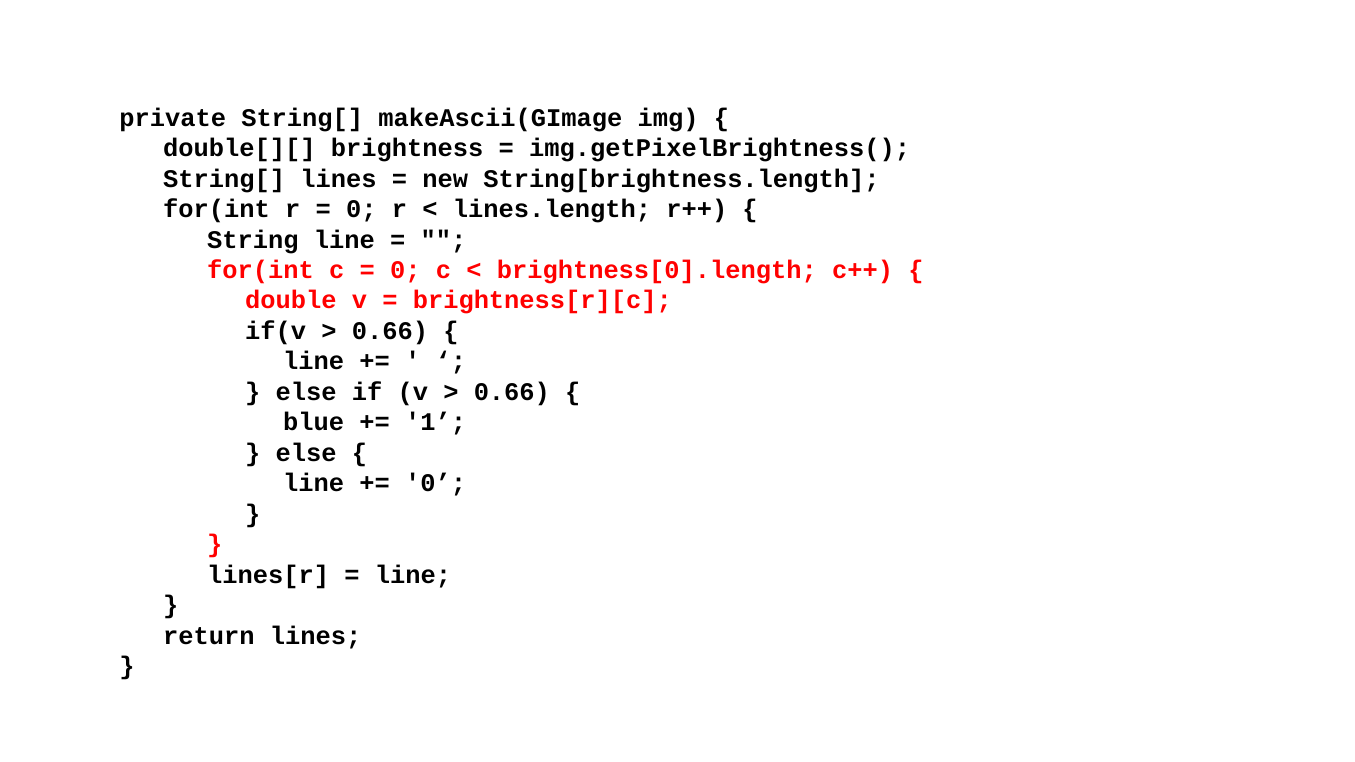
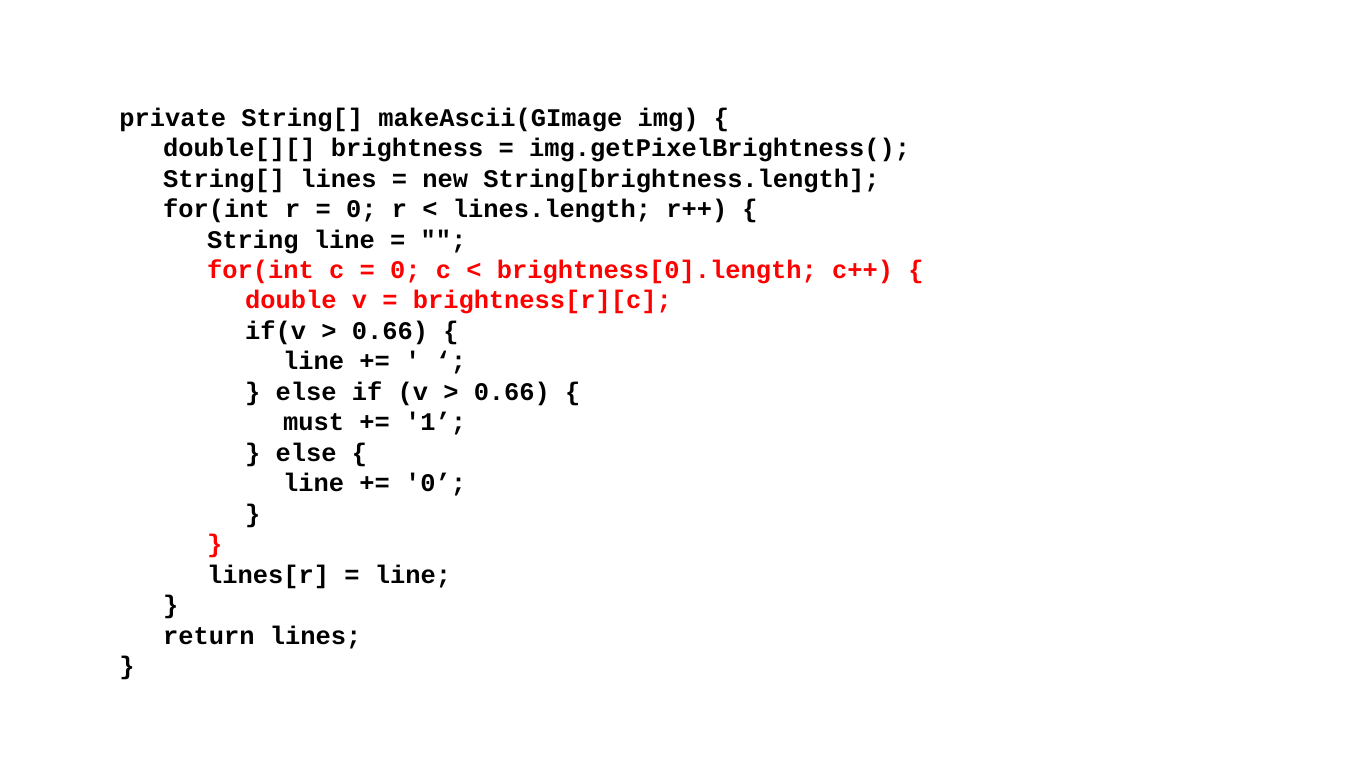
blue: blue -> must
